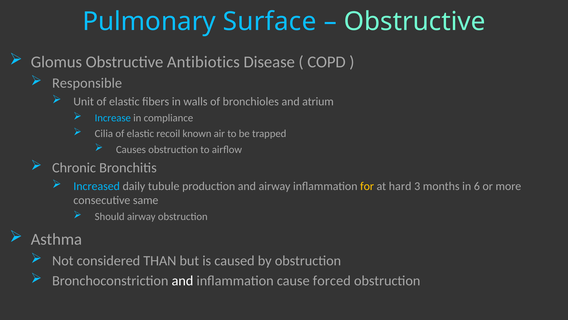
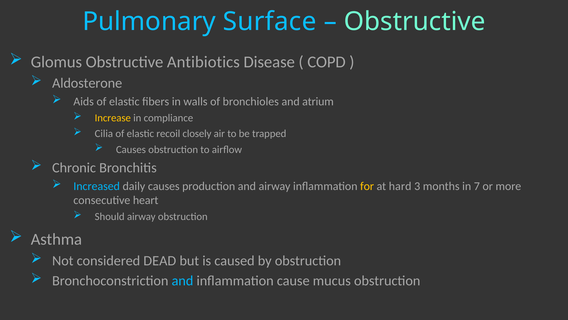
Responsible: Responsible -> Aldosterone
Unit: Unit -> Aids
Increase colour: light blue -> yellow
known: known -> closely
daily tubule: tubule -> causes
6: 6 -> 7
same: same -> heart
THAN: THAN -> DEAD
and at (182, 280) colour: white -> light blue
forced: forced -> mucus
